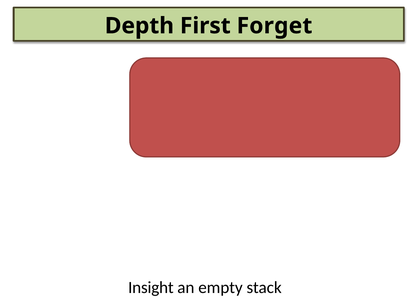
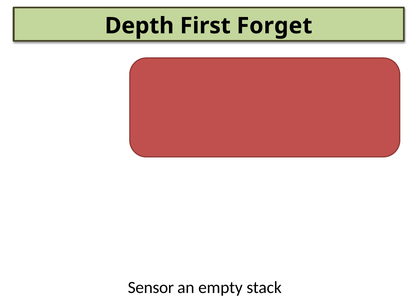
Insight: Insight -> Sensor
